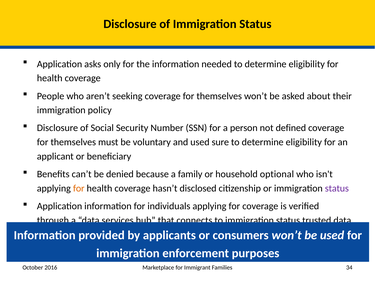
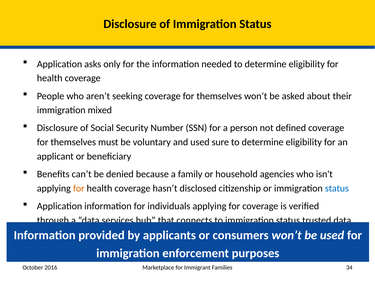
policy: policy -> mixed
optional: optional -> agencies
status at (337, 189) colour: purple -> blue
